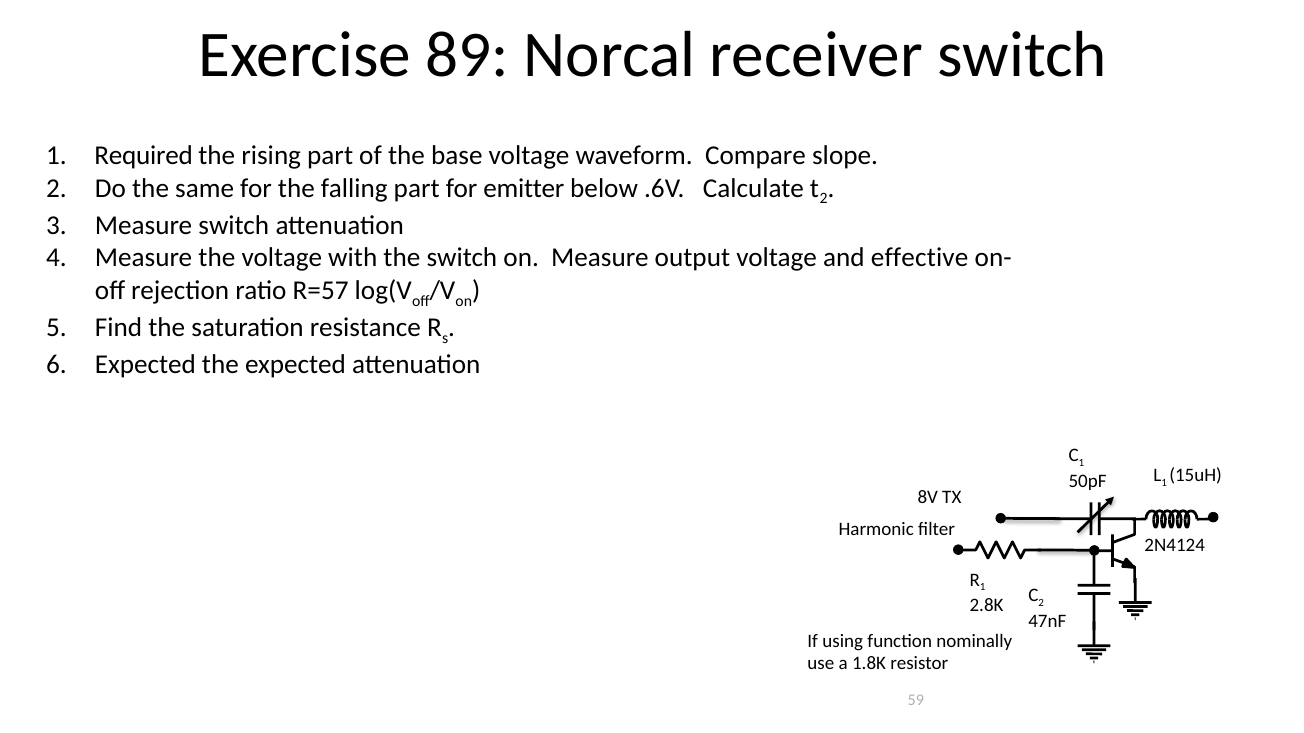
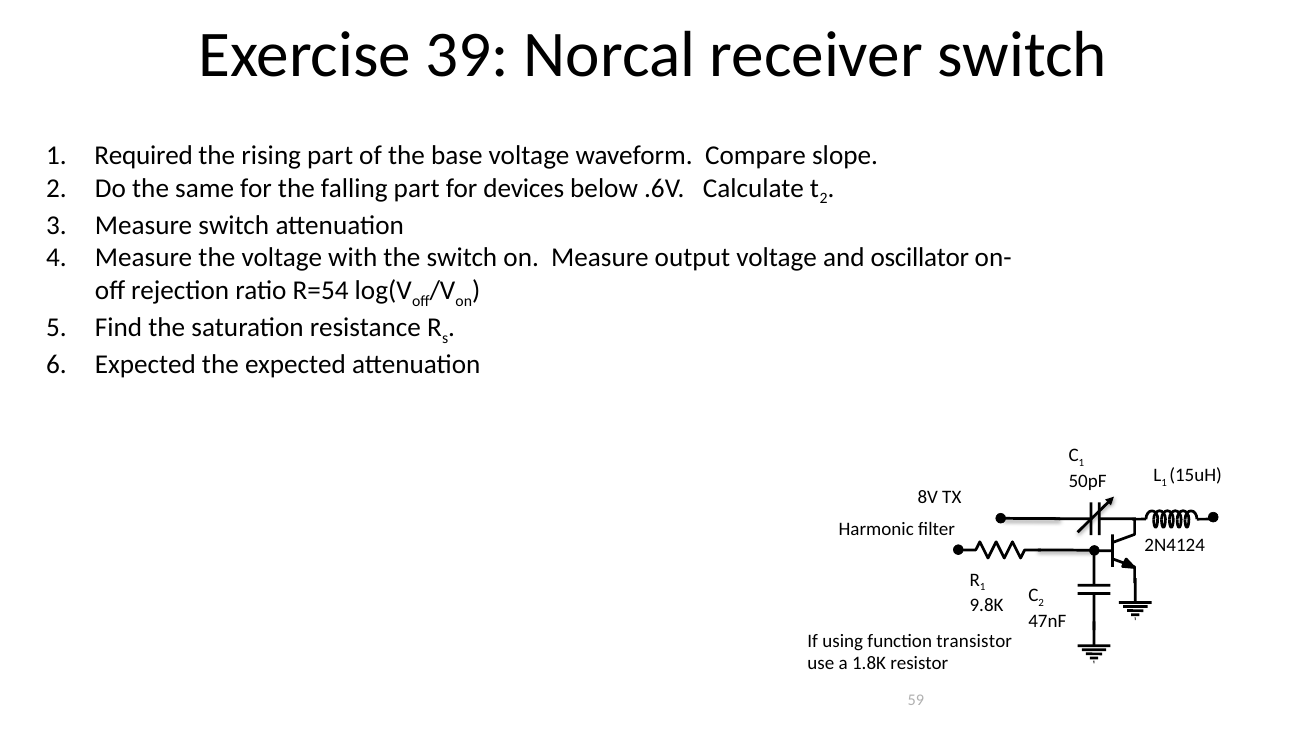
89: 89 -> 39
emitter: emitter -> devices
effective: effective -> oscillator
R=57: R=57 -> R=54
2.8K: 2.8K -> 9.8K
nominally: nominally -> transistor
